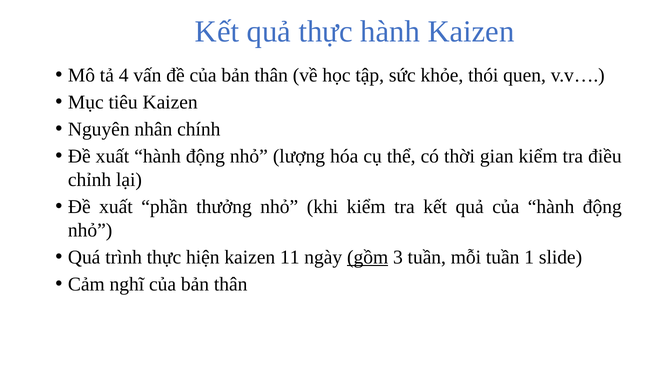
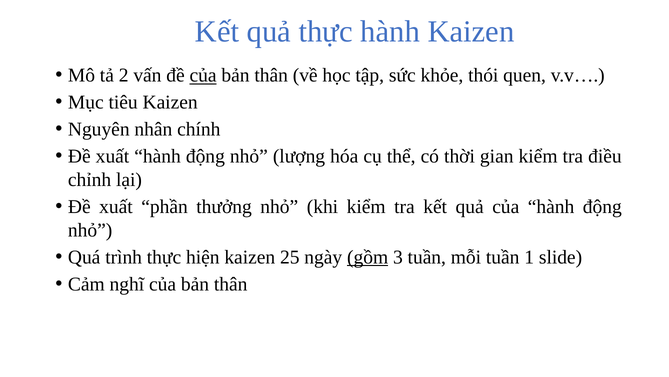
4: 4 -> 2
của at (203, 75) underline: none -> present
11: 11 -> 25
